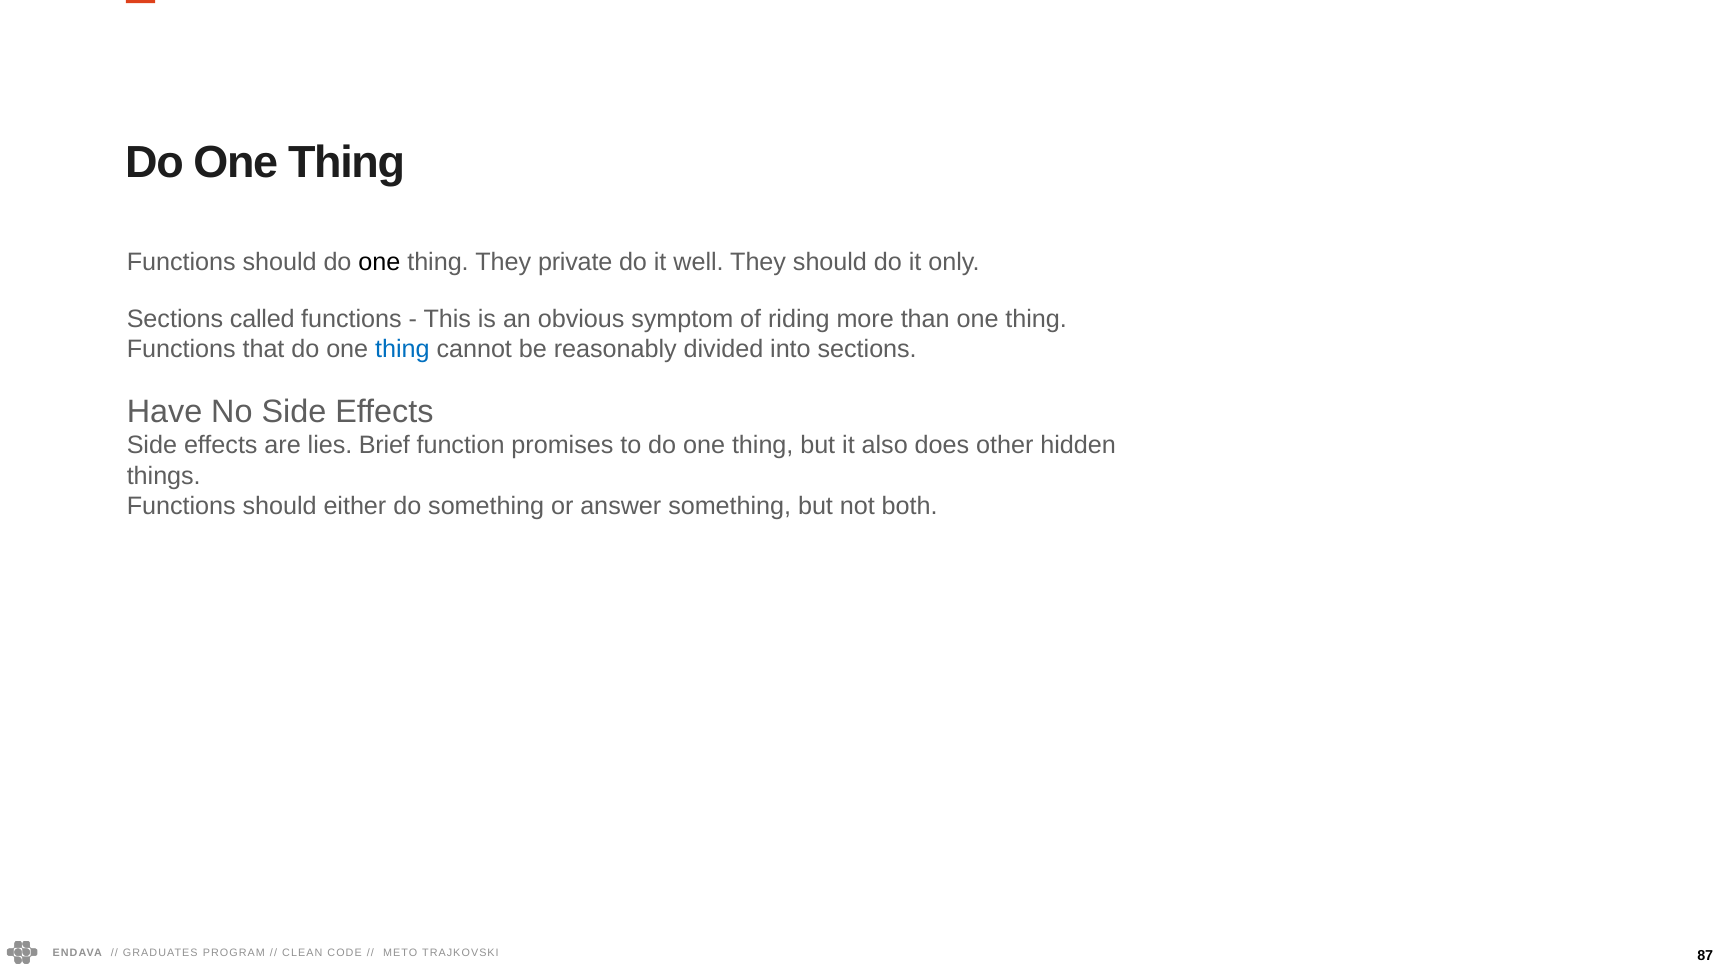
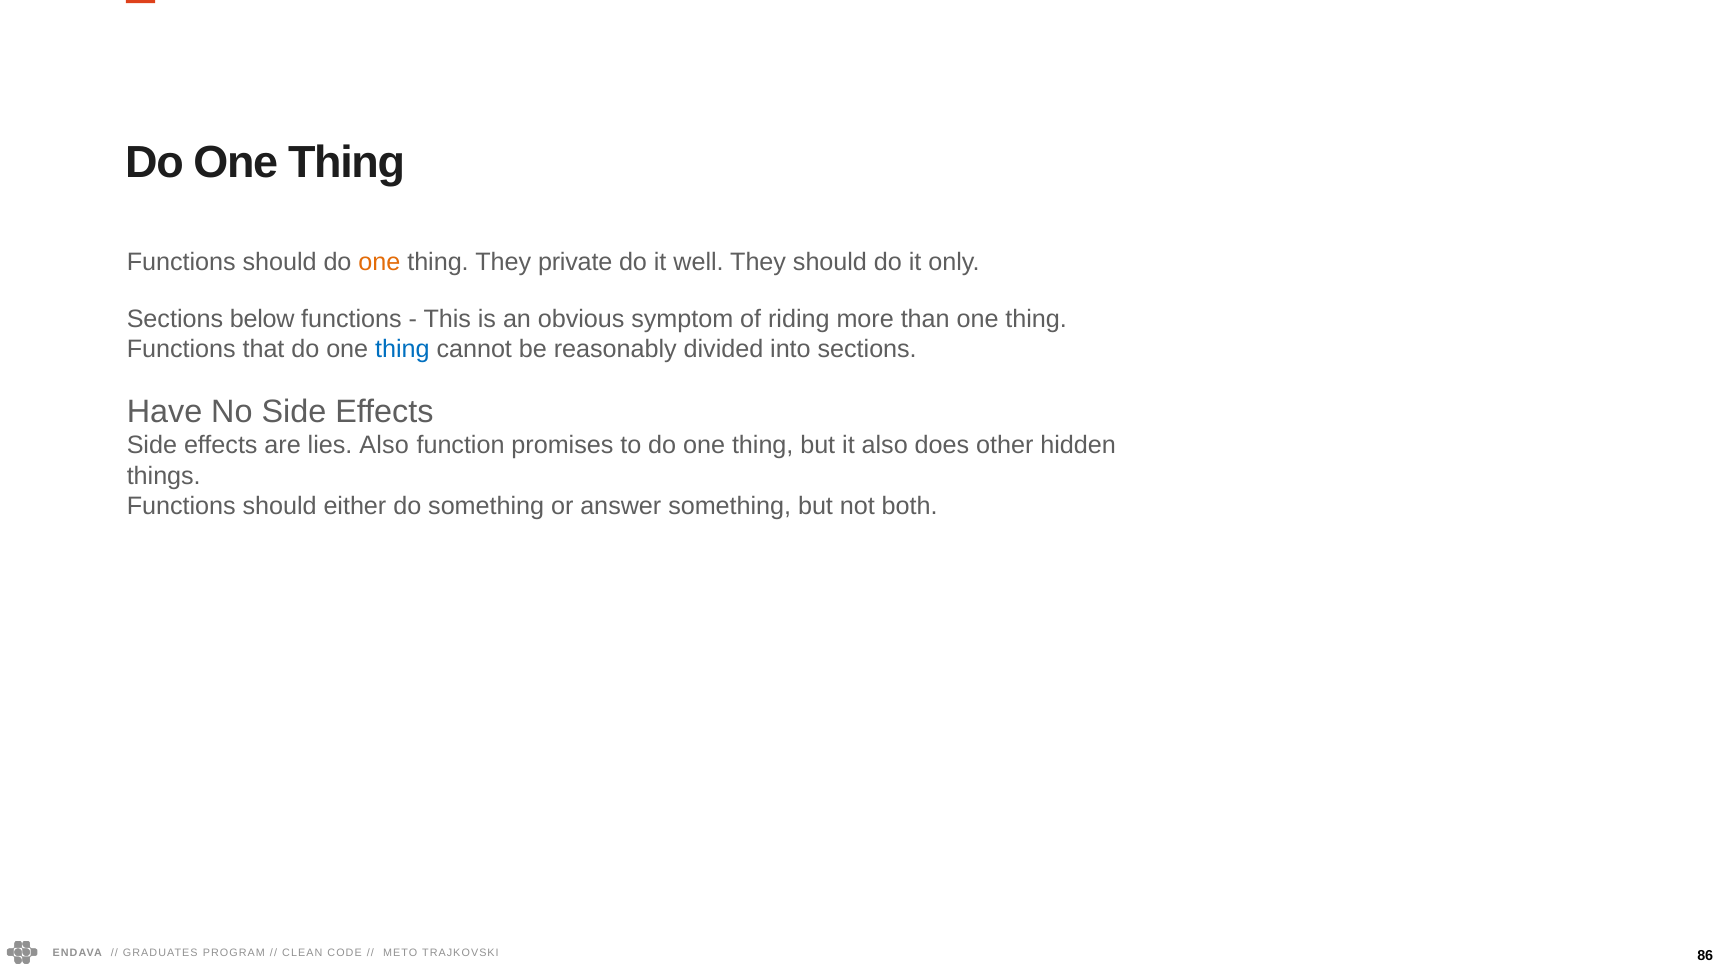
one at (379, 262) colour: black -> orange
called: called -> below
lies Brief: Brief -> Also
87: 87 -> 86
